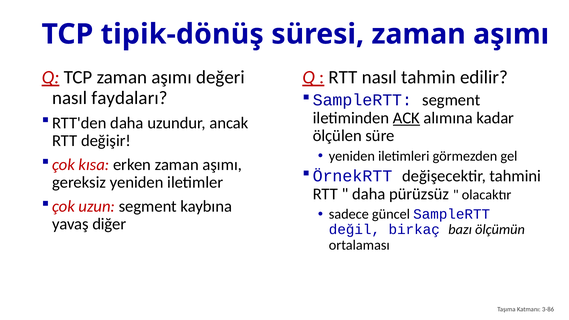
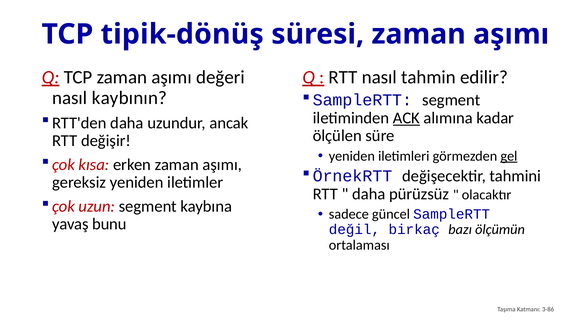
faydaları: faydaları -> kaybının
gel underline: none -> present
diğer: diğer -> bunu
